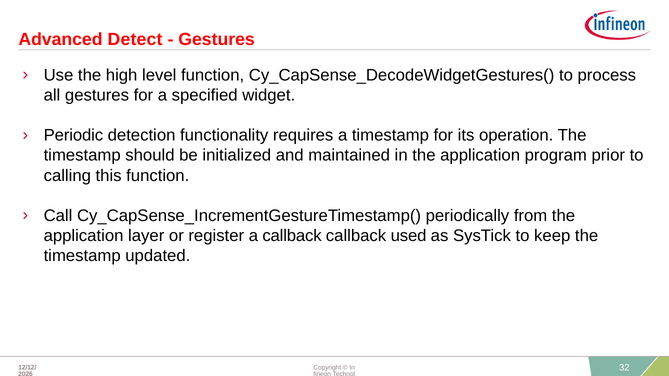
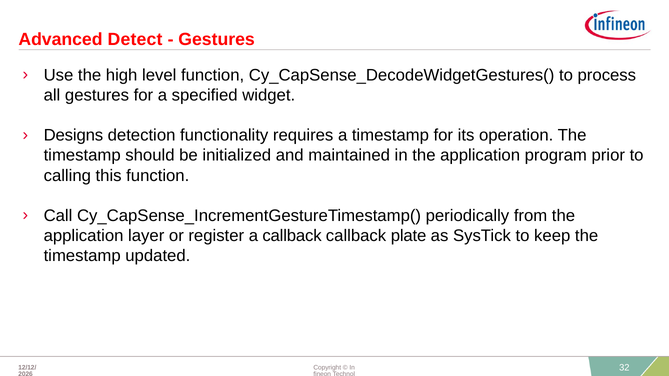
Periodic: Periodic -> Designs
used: used -> plate
